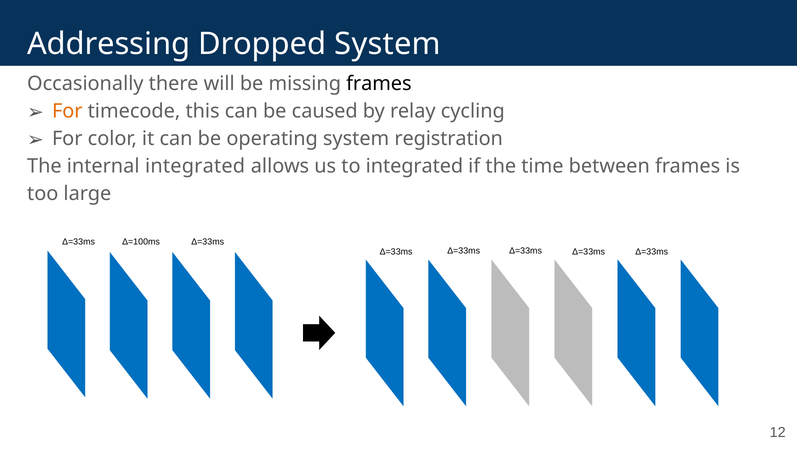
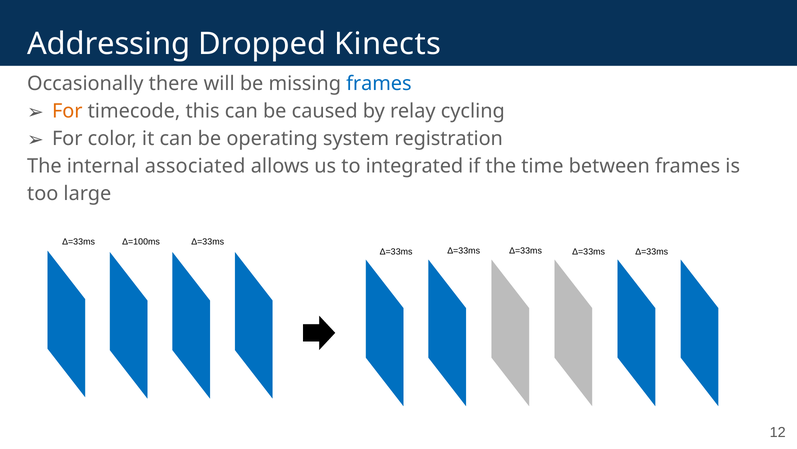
Dropped System: System -> Kinects
frames at (379, 84) colour: black -> blue
internal integrated: integrated -> associated
